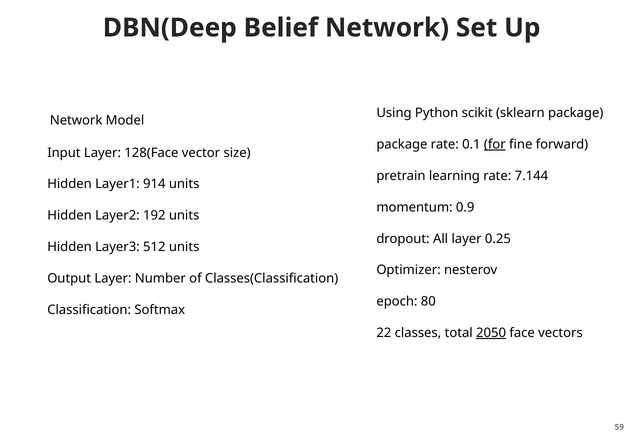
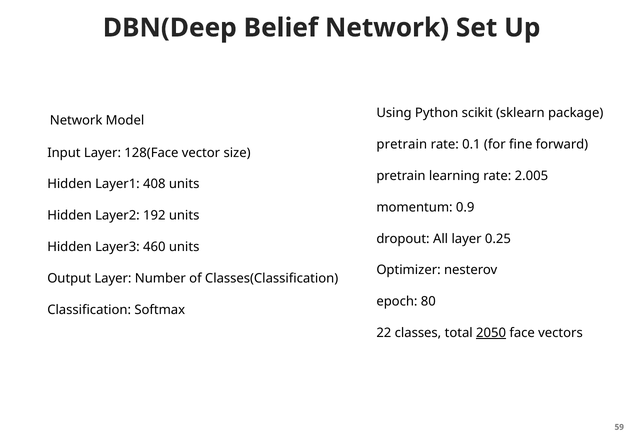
package at (402, 145): package -> pretrain
for underline: present -> none
7.144: 7.144 -> 2.005
914: 914 -> 408
512: 512 -> 460
